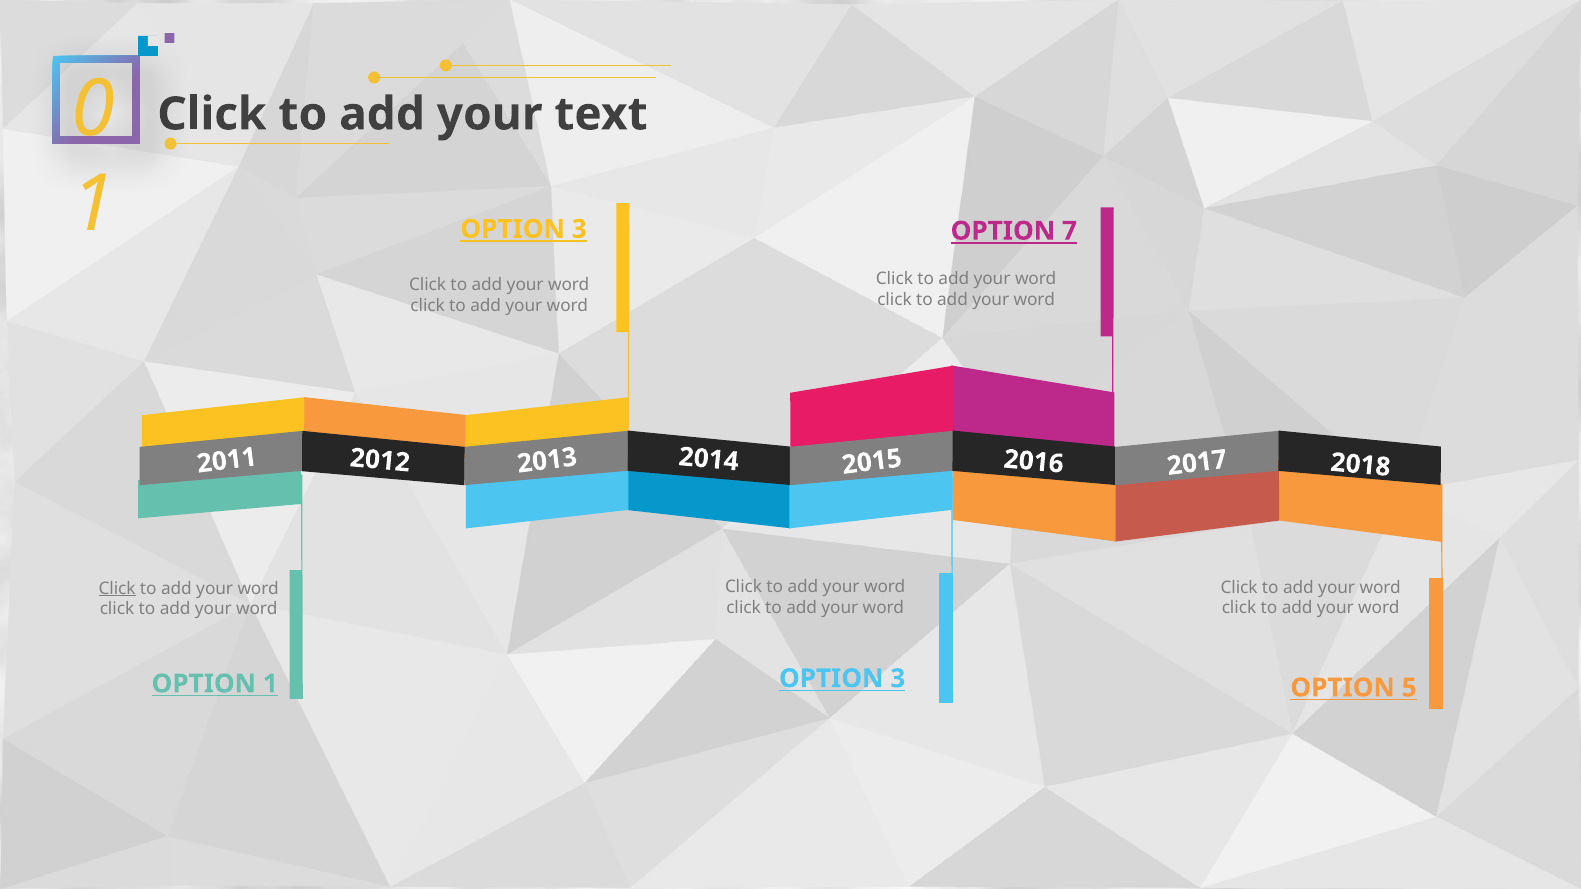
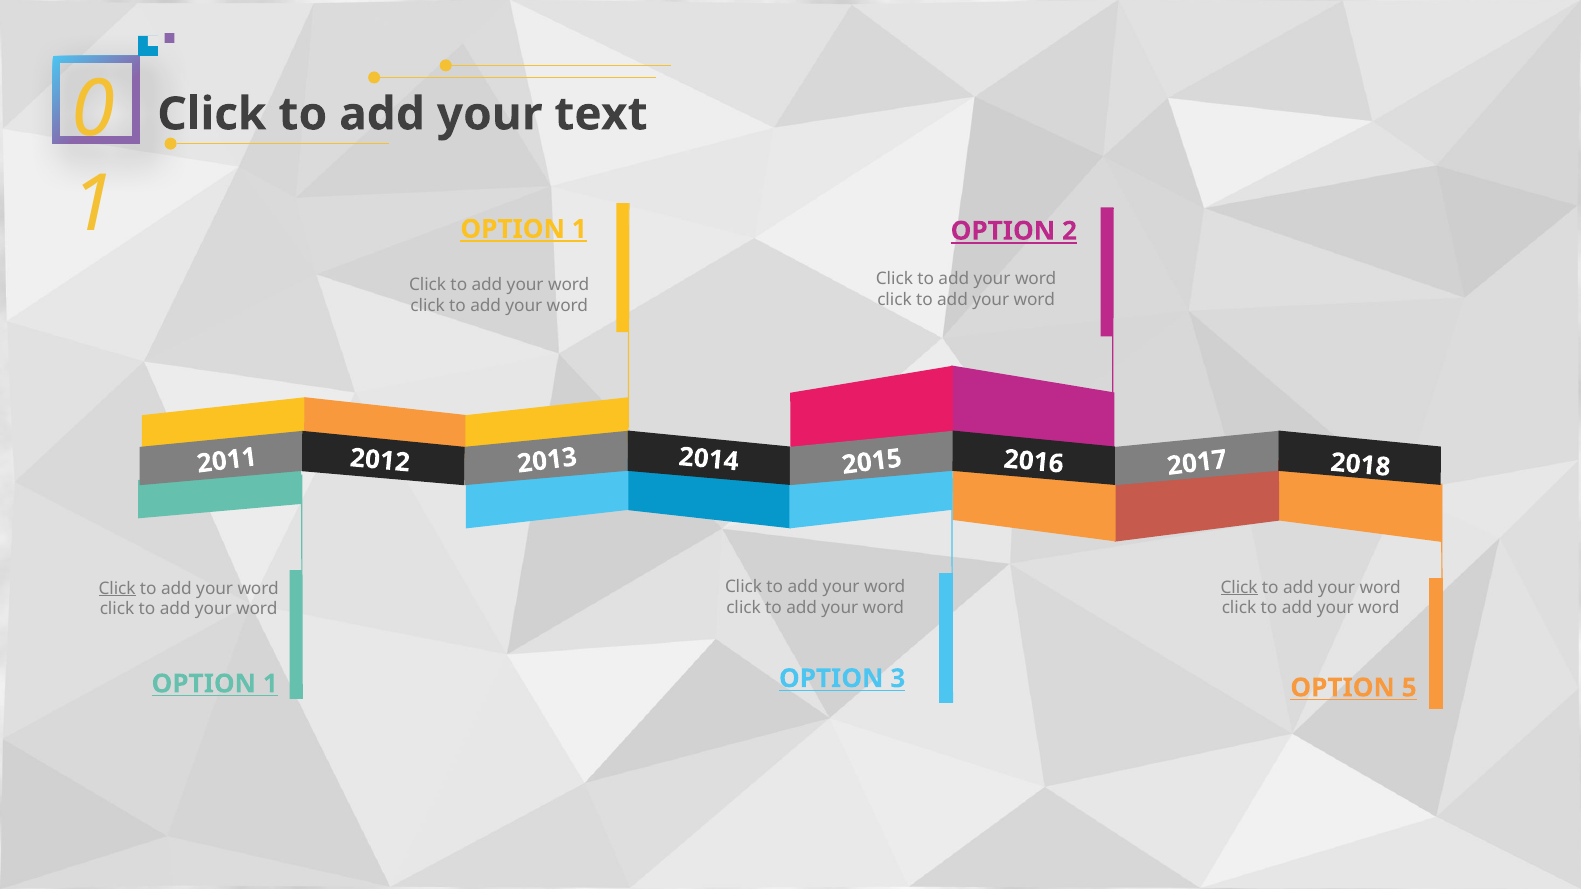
3 at (579, 229): 3 -> 1
7: 7 -> 2
Click at (1239, 588) underline: none -> present
